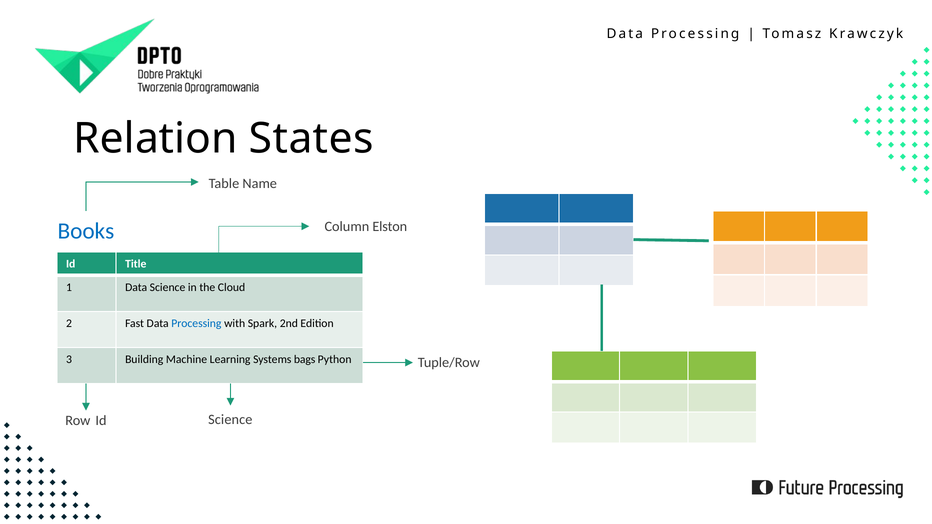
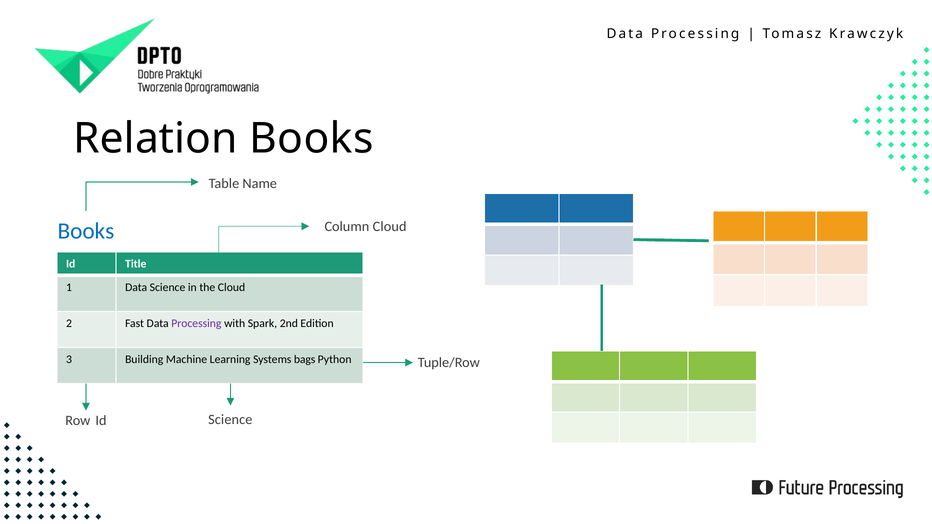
Relation States: States -> Books
Column Elston: Elston -> Cloud
Processing at (196, 323) colour: blue -> purple
